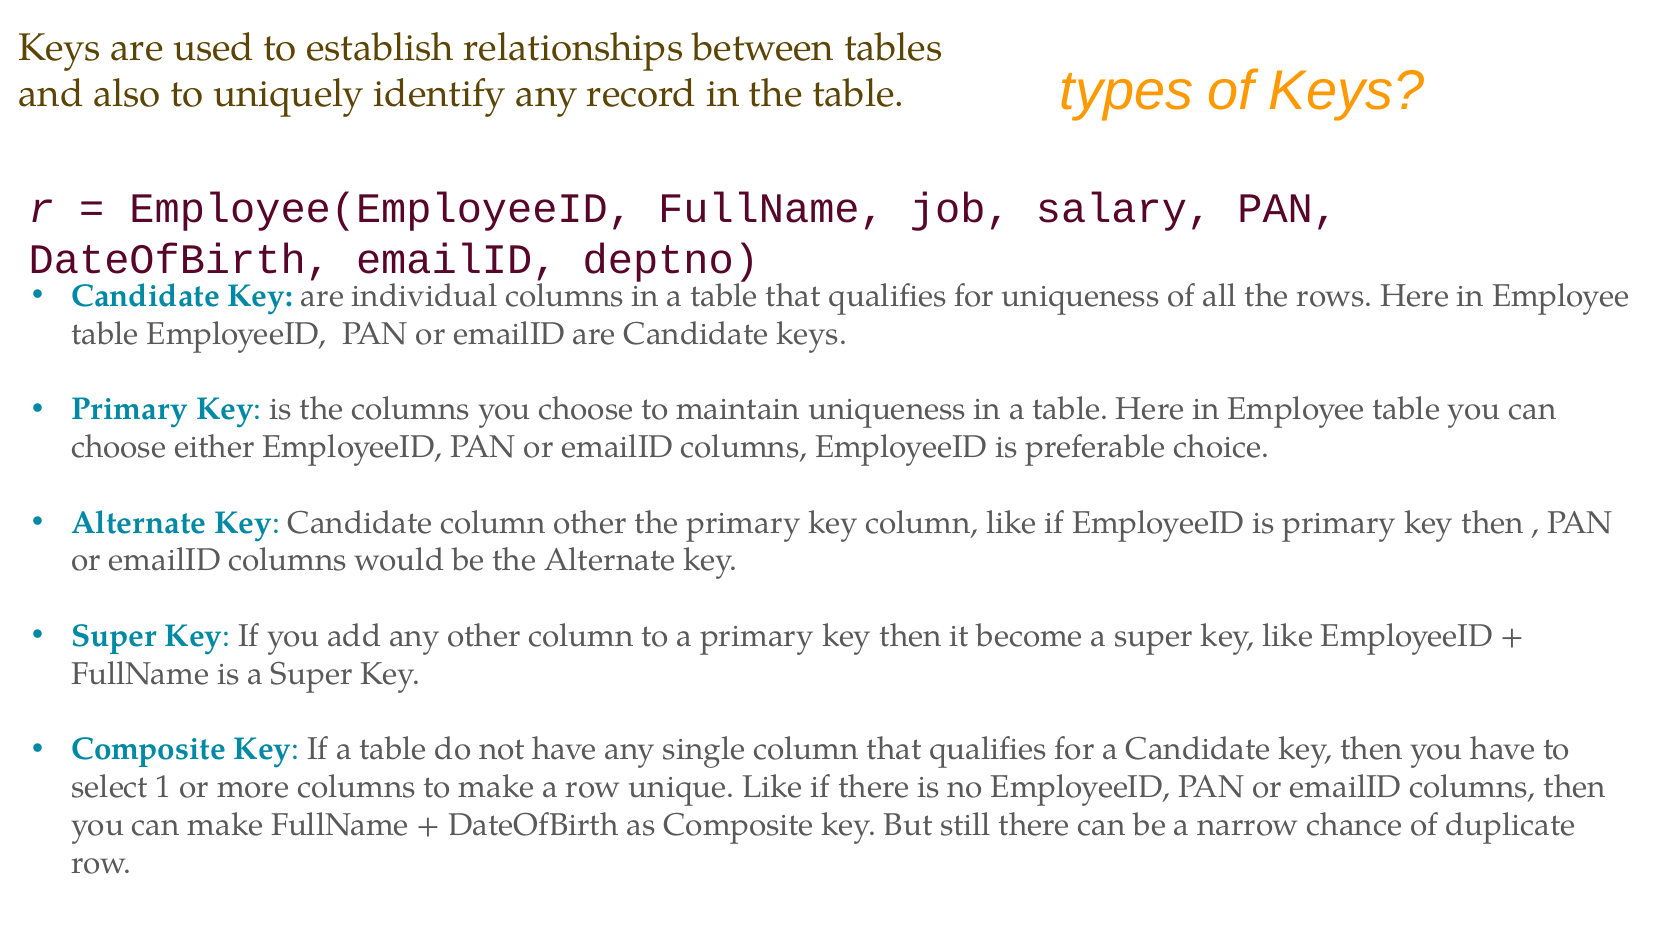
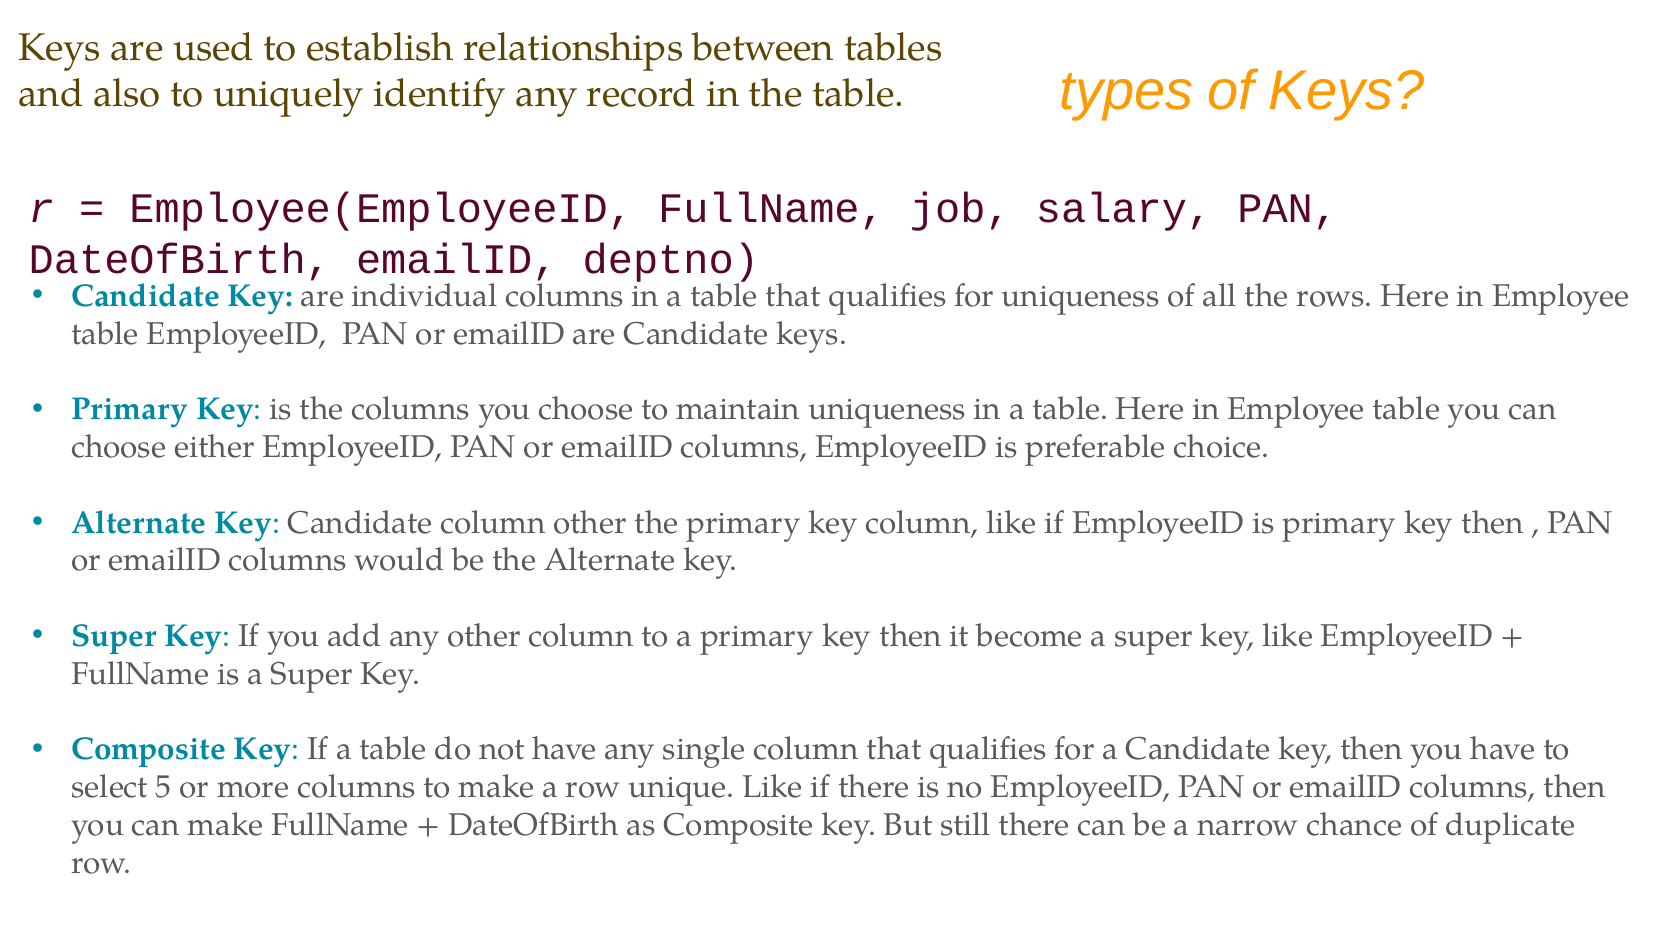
1: 1 -> 5
